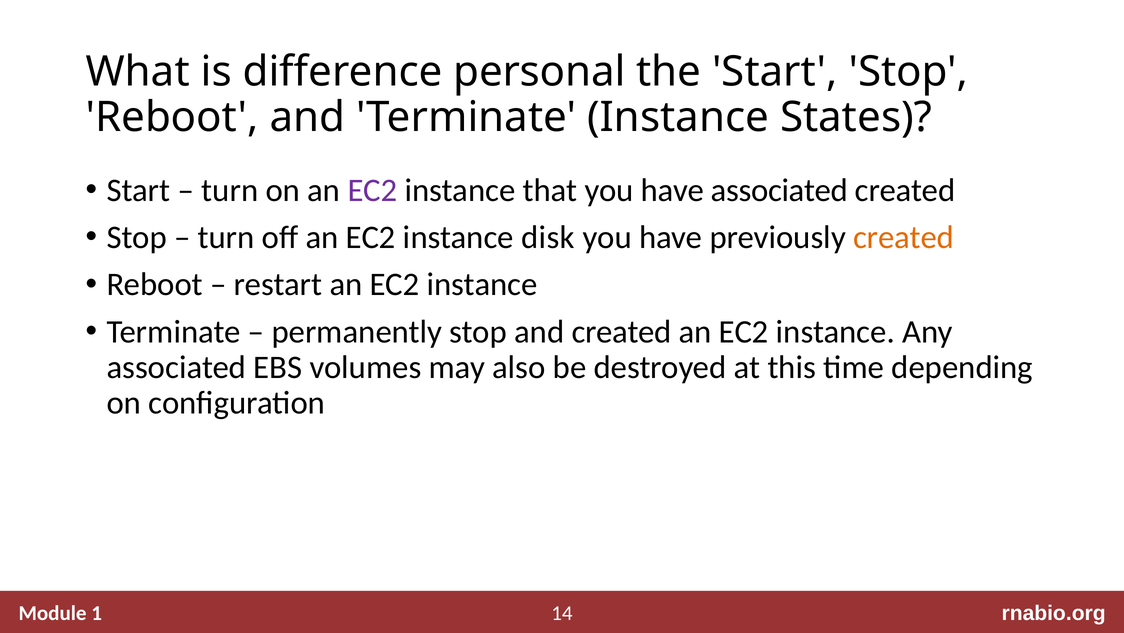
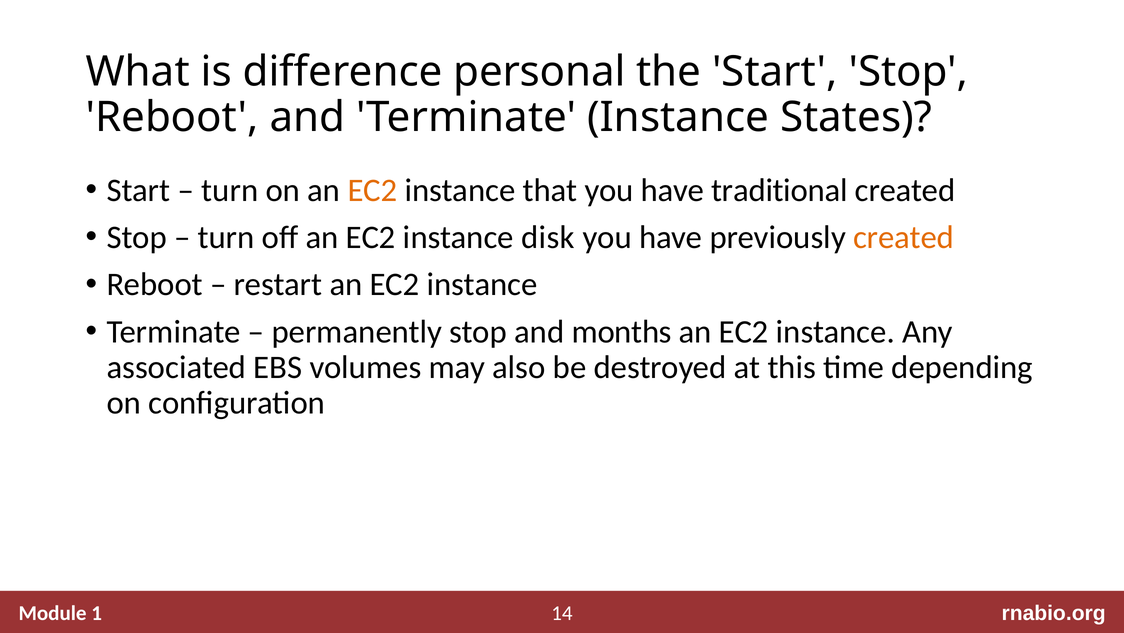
EC2 at (372, 190) colour: purple -> orange
have associated: associated -> traditional
and created: created -> months
